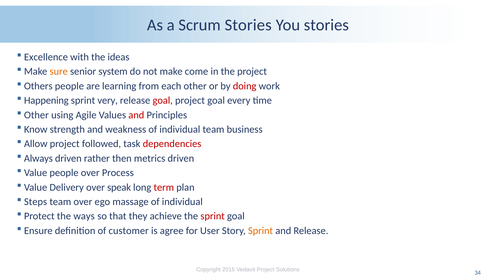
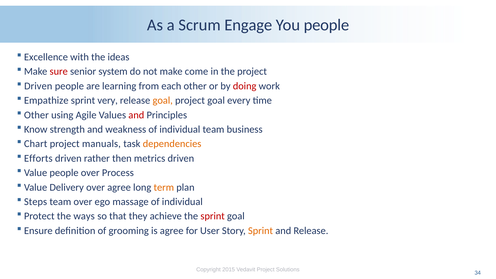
Scrum Stories: Stories -> Engage
You stories: stories -> people
sure colour: orange -> red
Others at (38, 86): Others -> Driven
Happening: Happening -> Empathize
goal at (163, 100) colour: red -> orange
Allow: Allow -> Chart
followed: followed -> manuals
dependencies colour: red -> orange
Always: Always -> Efforts
over speak: speak -> agree
term colour: red -> orange
customer: customer -> grooming
